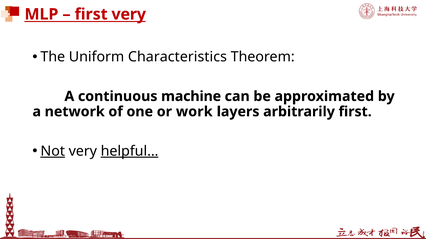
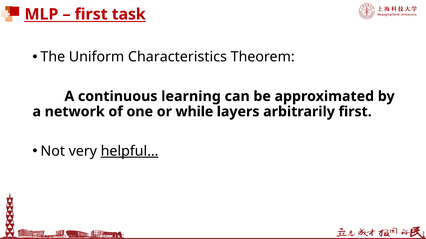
first very: very -> task
machine: machine -> learning
work: work -> while
Not underline: present -> none
